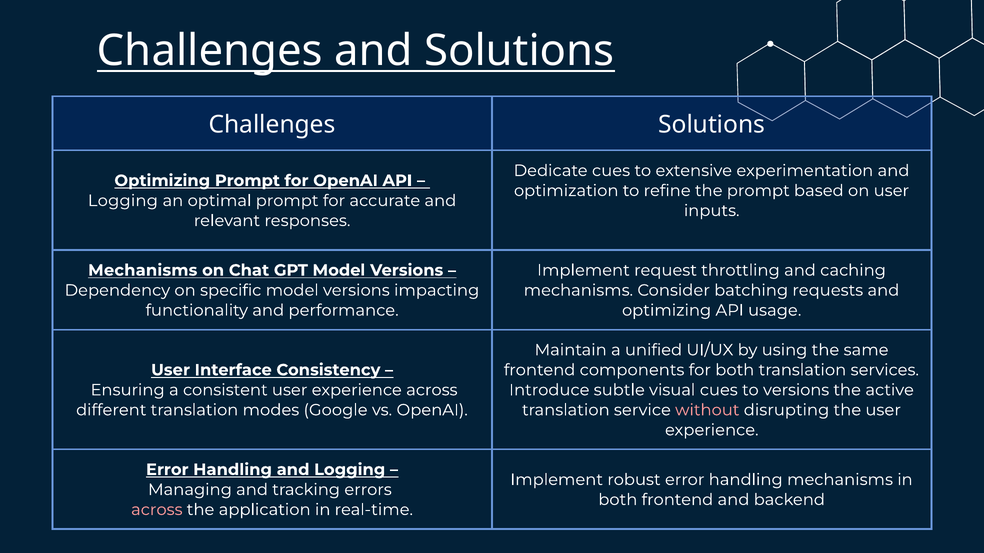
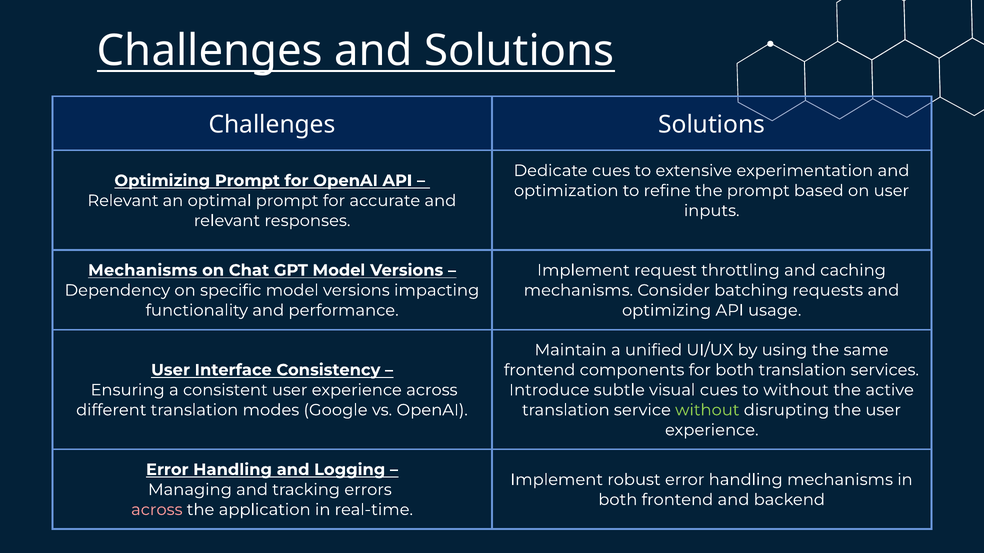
Logging at (123, 201): Logging -> Relevant
to versions: versions -> without
without at (707, 410) colour: pink -> light green
